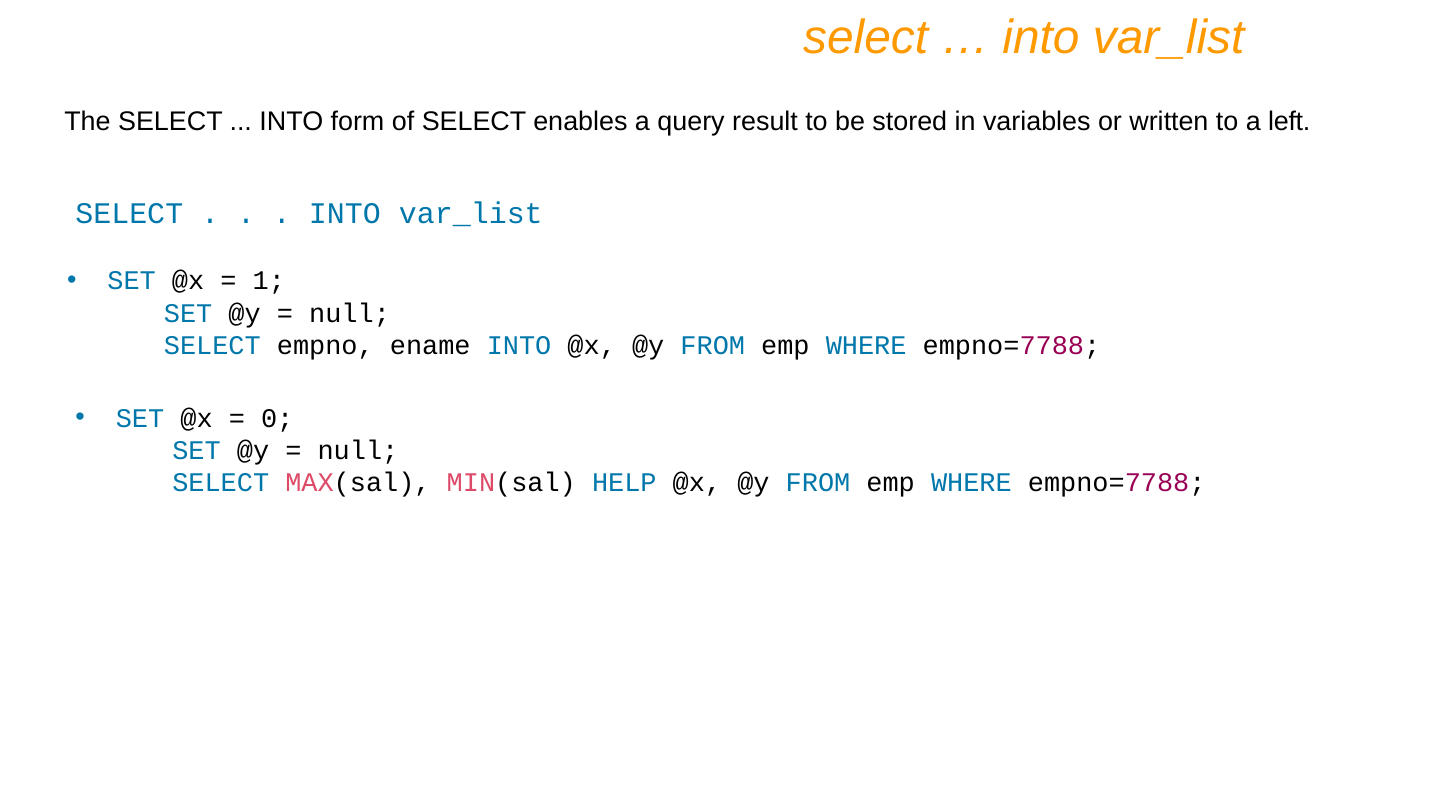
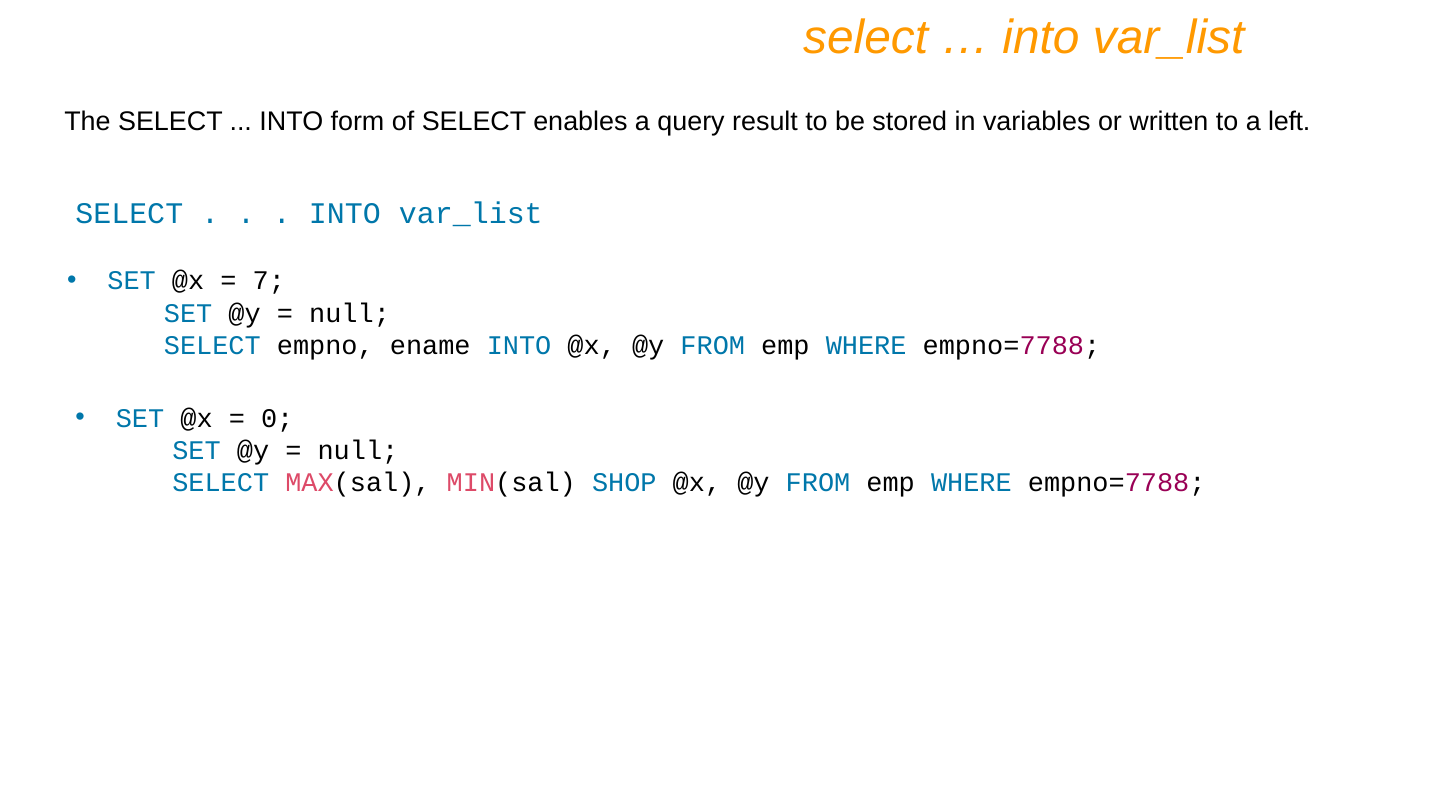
1: 1 -> 7
HELP: HELP -> SHOP
